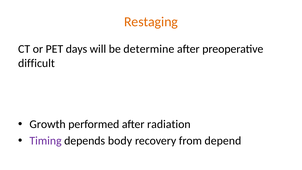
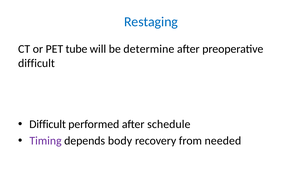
Restaging colour: orange -> blue
days: days -> tube
Growth at (48, 124): Growth -> Difficult
radiation: radiation -> schedule
depend: depend -> needed
